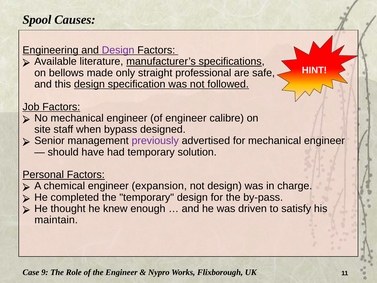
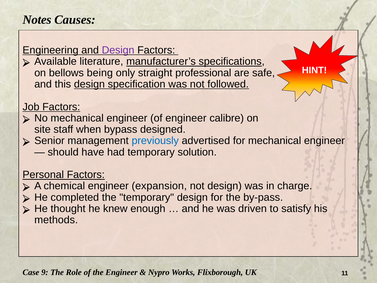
Spool: Spool -> Notes
made: made -> being
previously colour: purple -> blue
maintain: maintain -> methods
